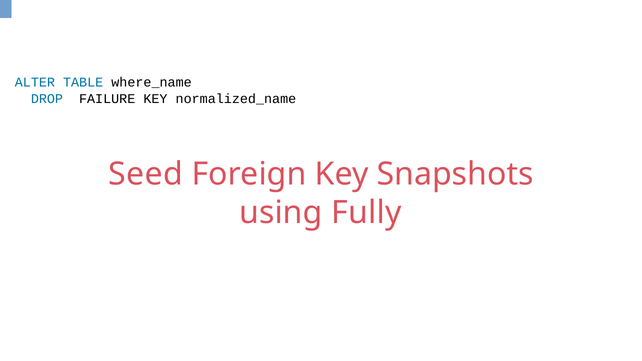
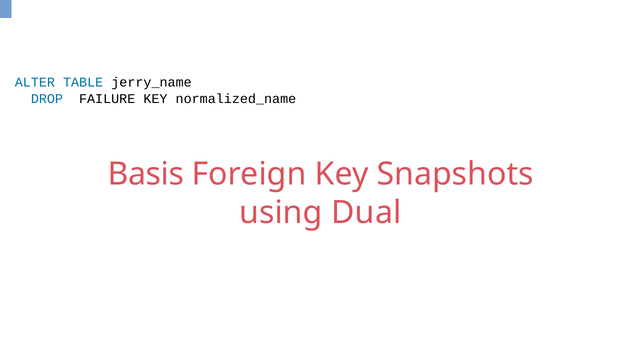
where_name: where_name -> jerry_name
Seed: Seed -> Basis
Fully: Fully -> Dual
